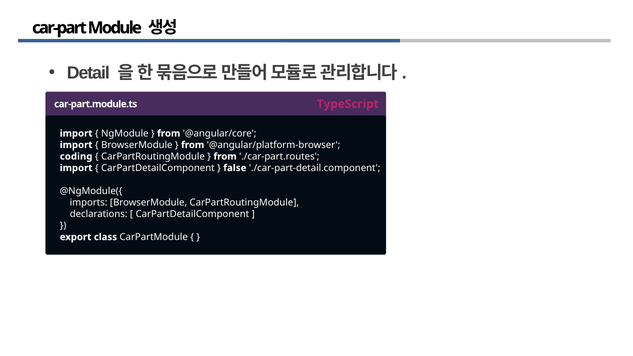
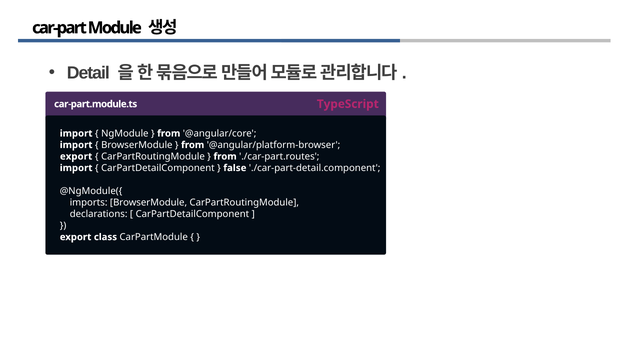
coding at (76, 156): coding -> export
